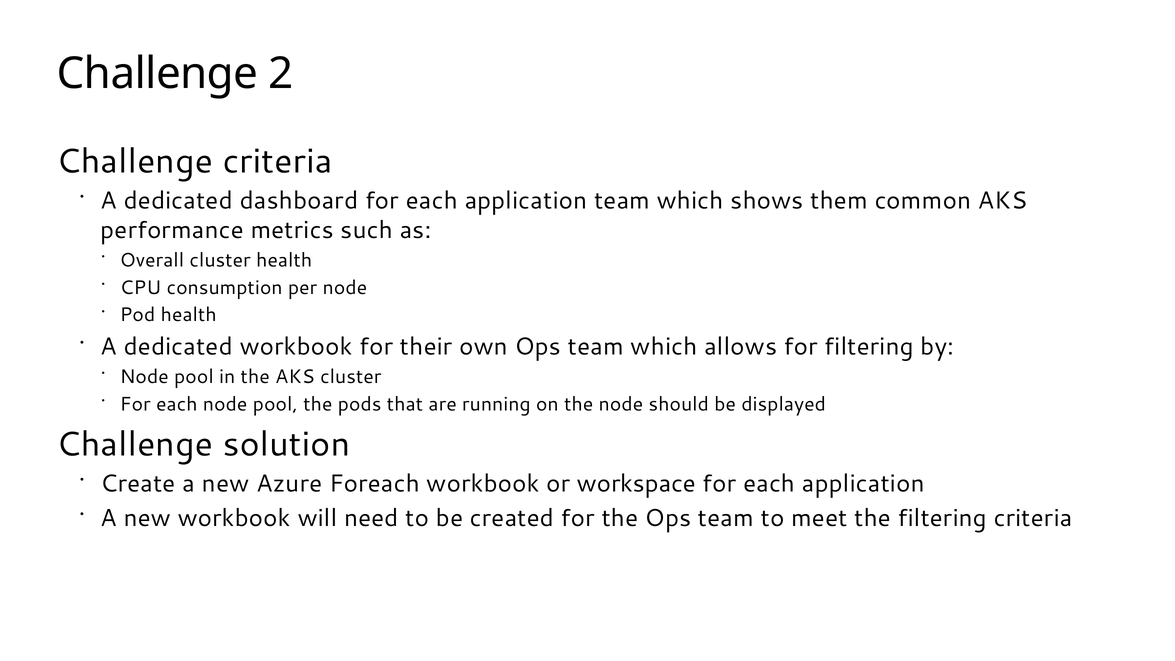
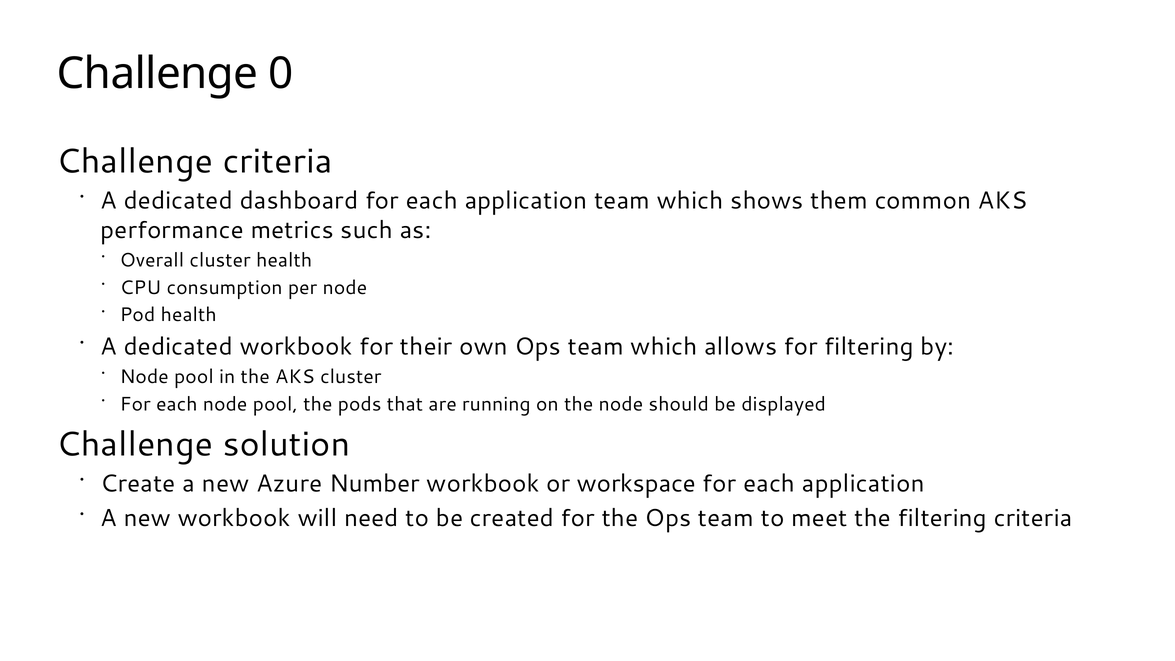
2: 2 -> 0
Foreach: Foreach -> Number
